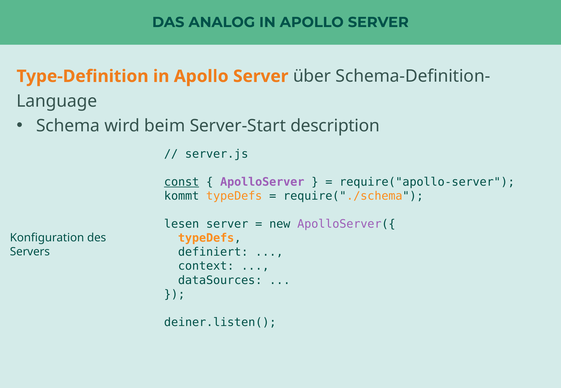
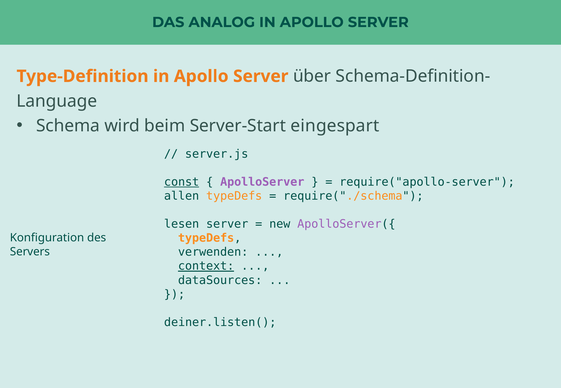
description: description -> eingespart
kommt: kommt -> allen
definiert: definiert -> verwenden
context underline: none -> present
